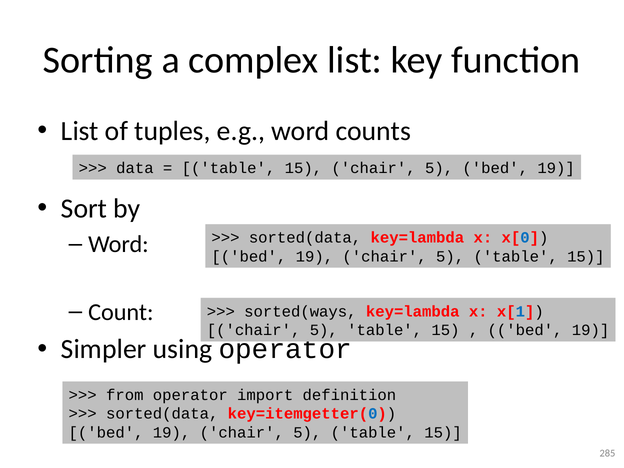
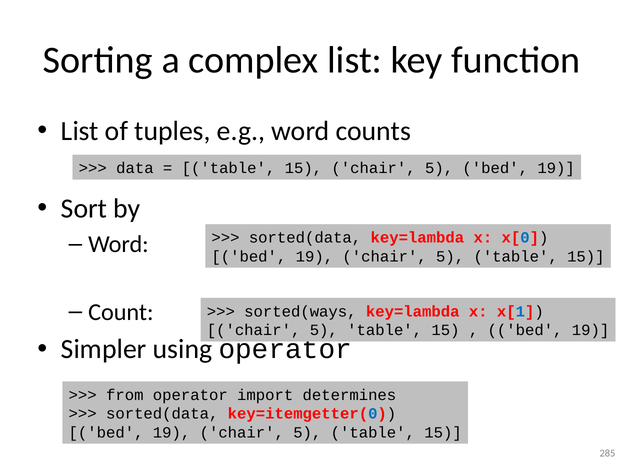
definition: definition -> determines
